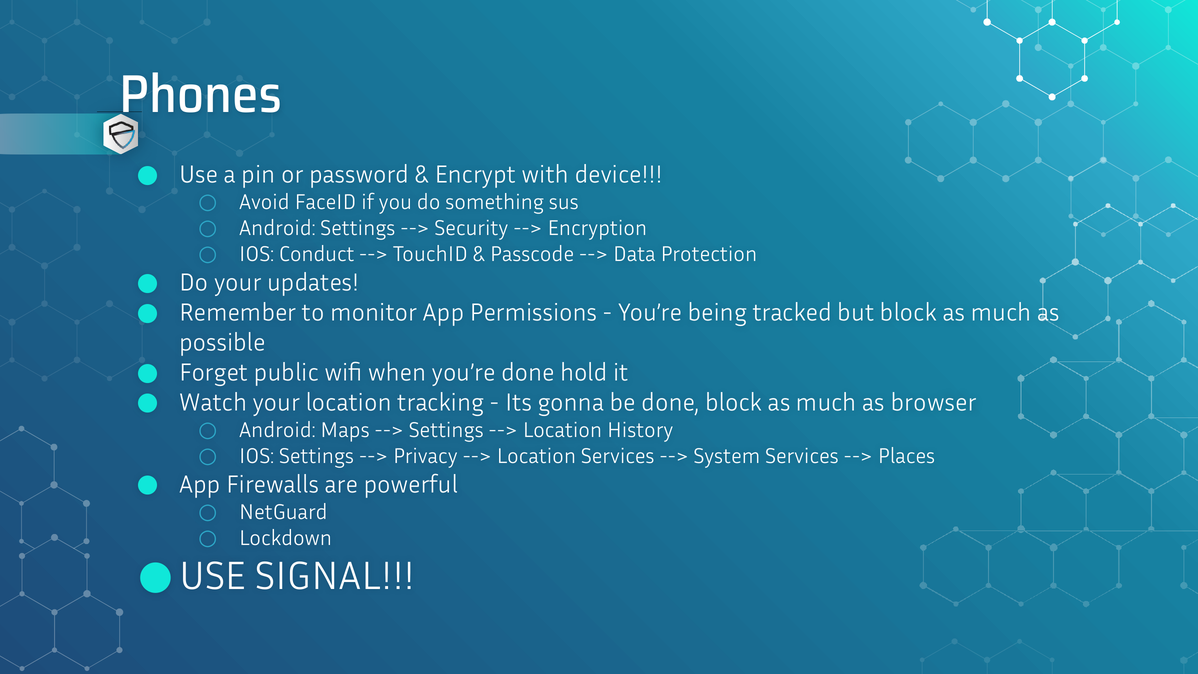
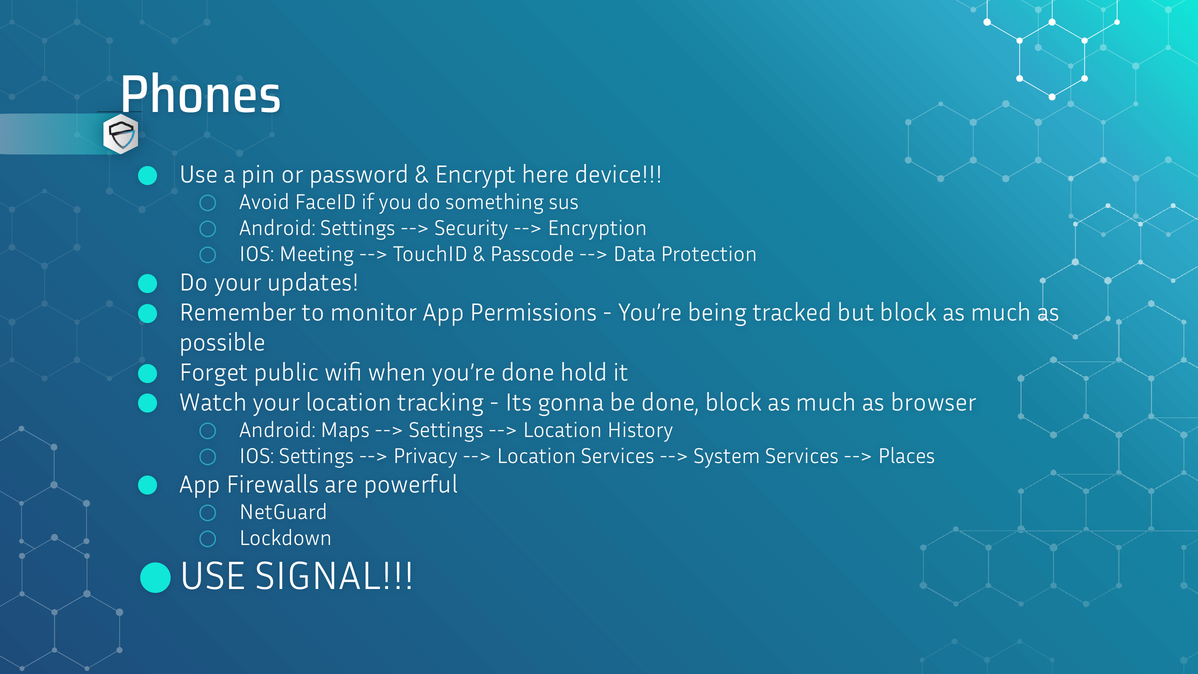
with: with -> here
Conduct: Conduct -> Meeting
